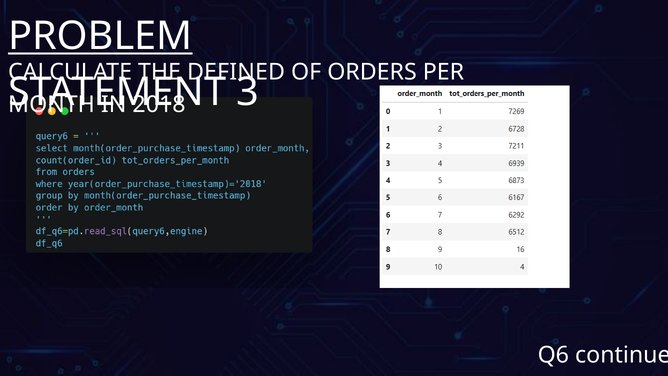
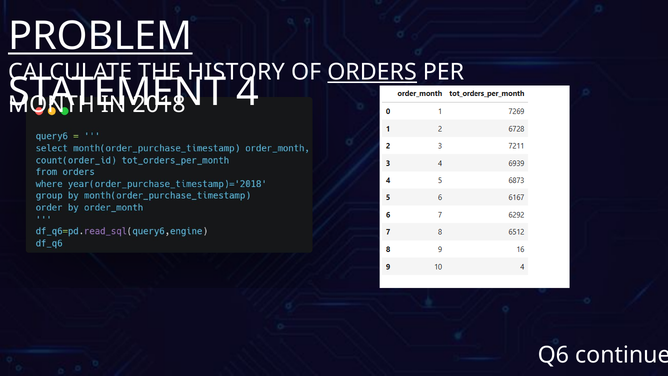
DEFINED: DEFINED -> HISTORY
ORDERS underline: none -> present
3: 3 -> 4
